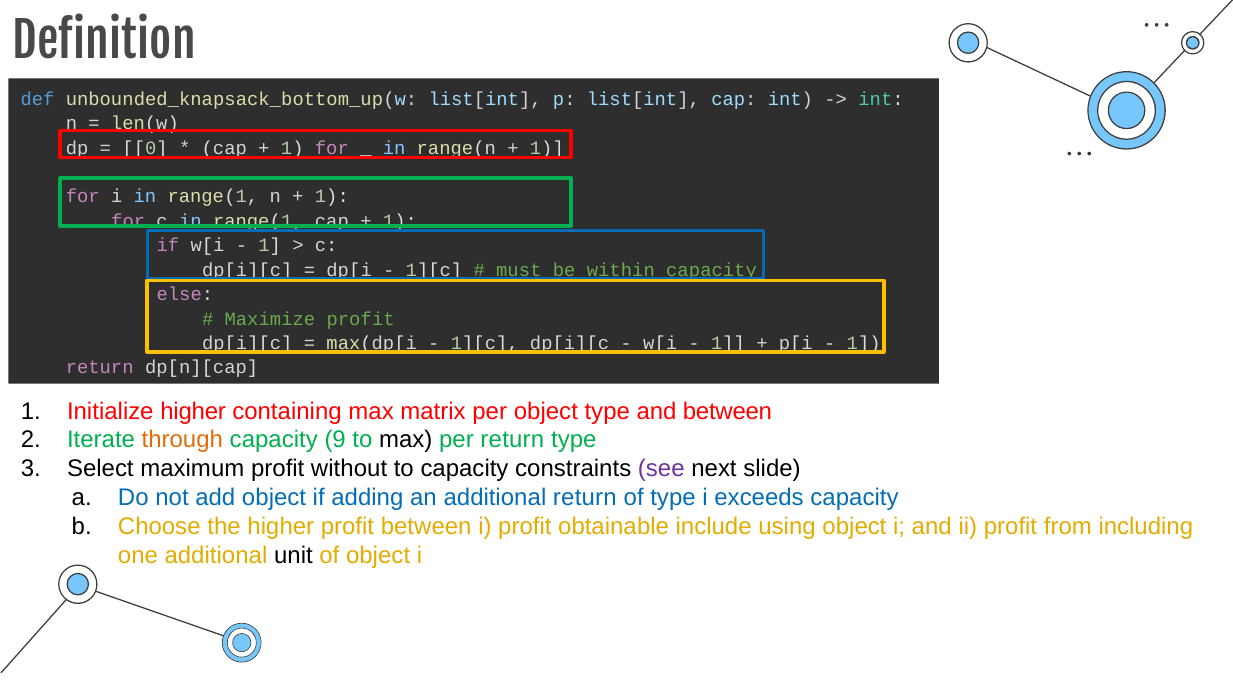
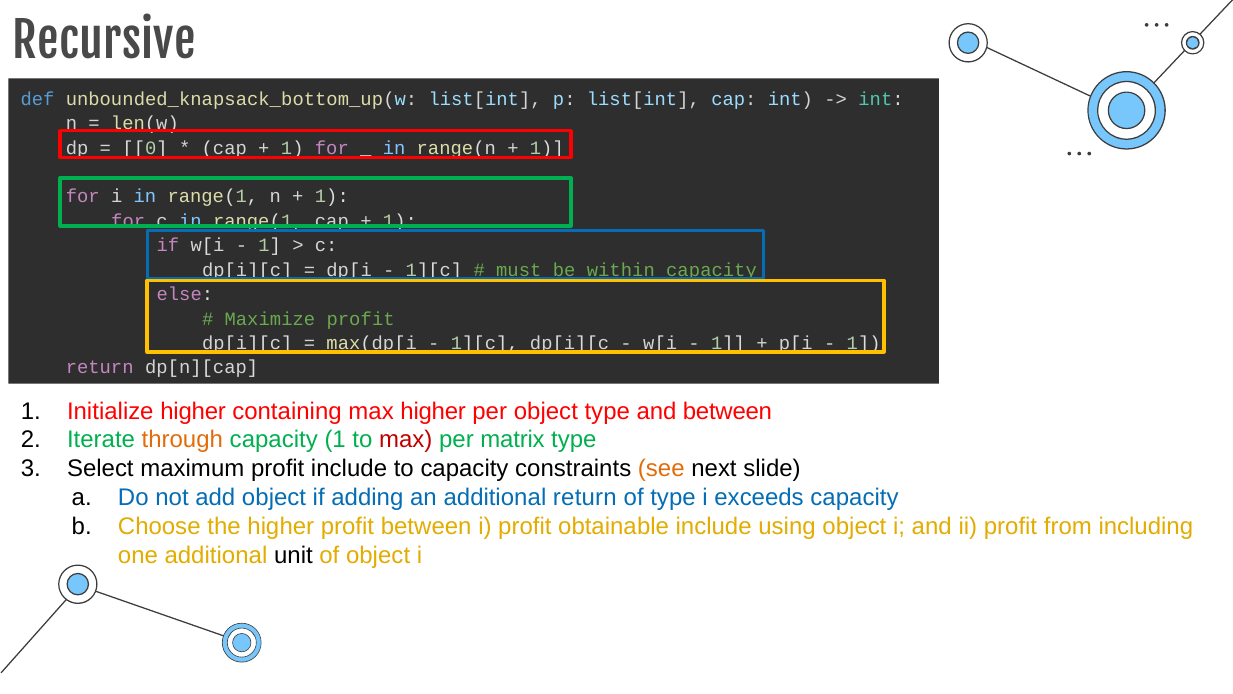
Definition: Definition -> Recursive
max matrix: matrix -> higher
capacity 9: 9 -> 1
max at (406, 440) colour: black -> red
per return: return -> matrix
profit without: without -> include
see colour: purple -> orange
